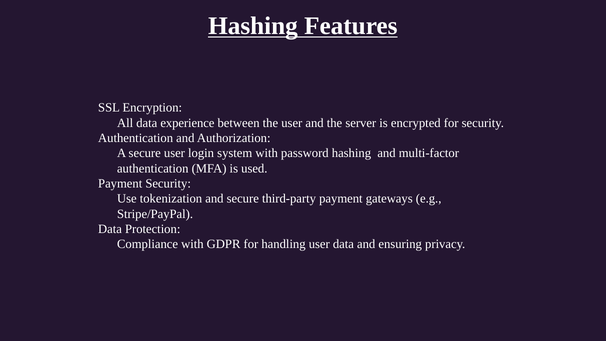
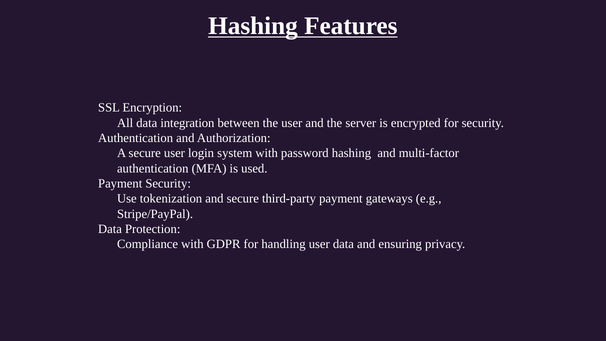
experience: experience -> integration
